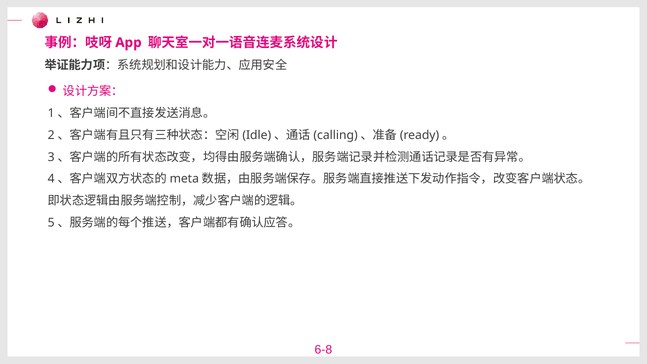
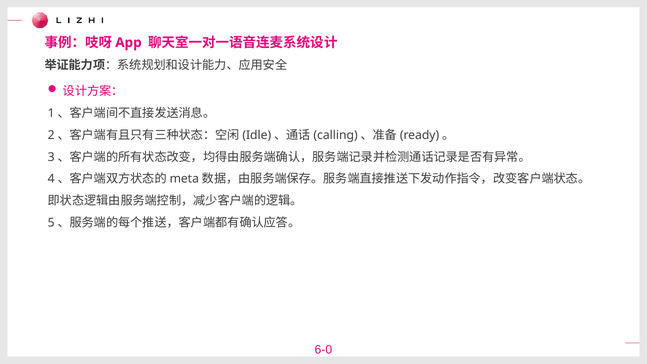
6-8: 6-8 -> 6-0
